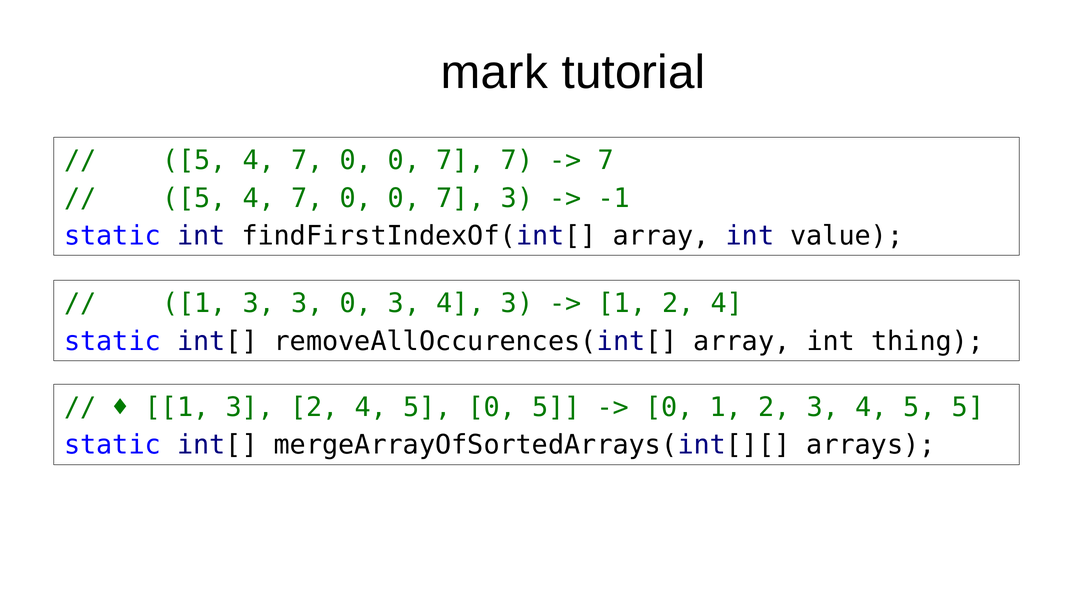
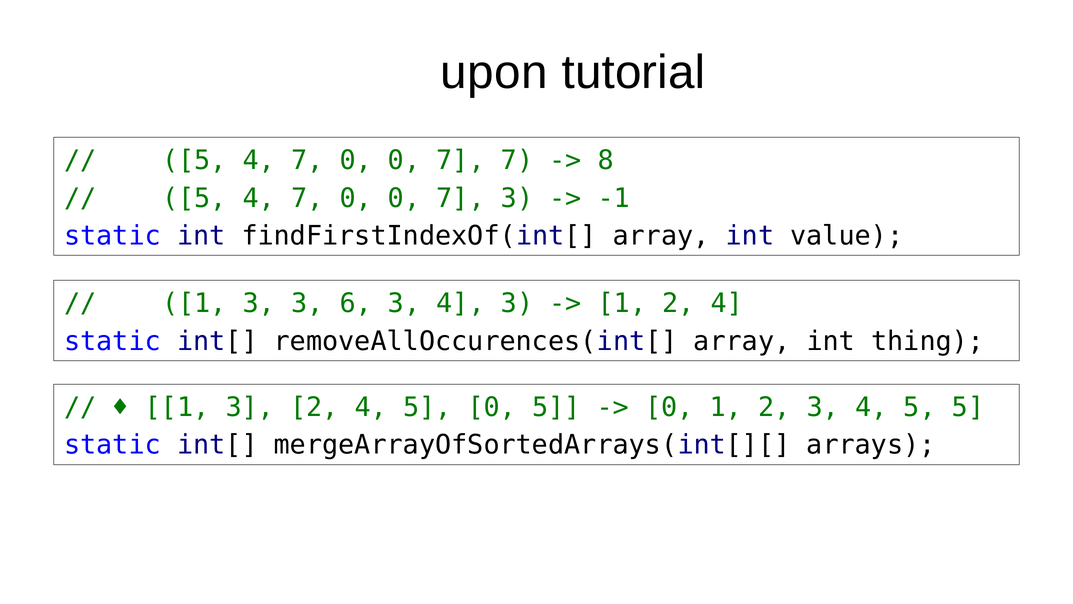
mark: mark -> upon
7 at (606, 160): 7 -> 8
3 0: 0 -> 6
